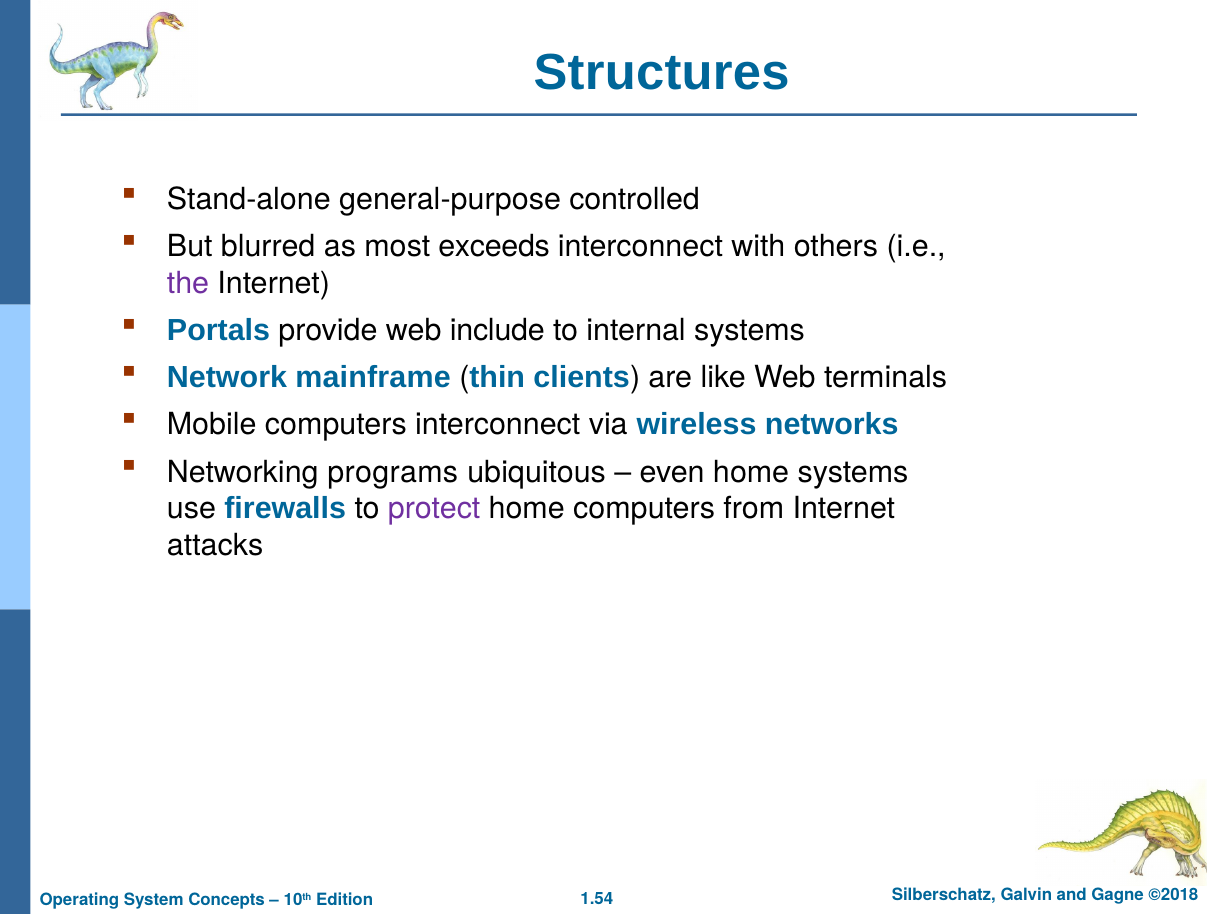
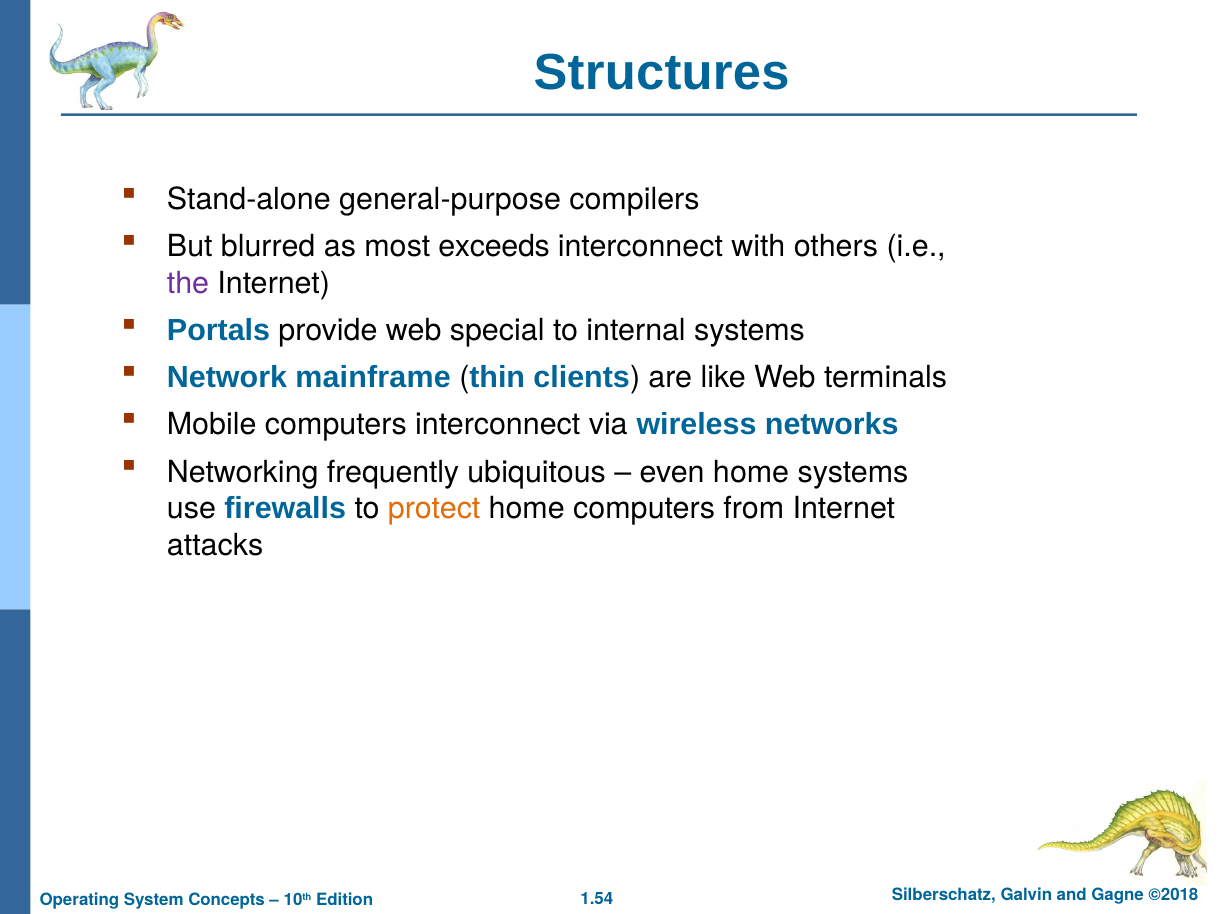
controlled: controlled -> compilers
include: include -> special
programs: programs -> frequently
protect colour: purple -> orange
